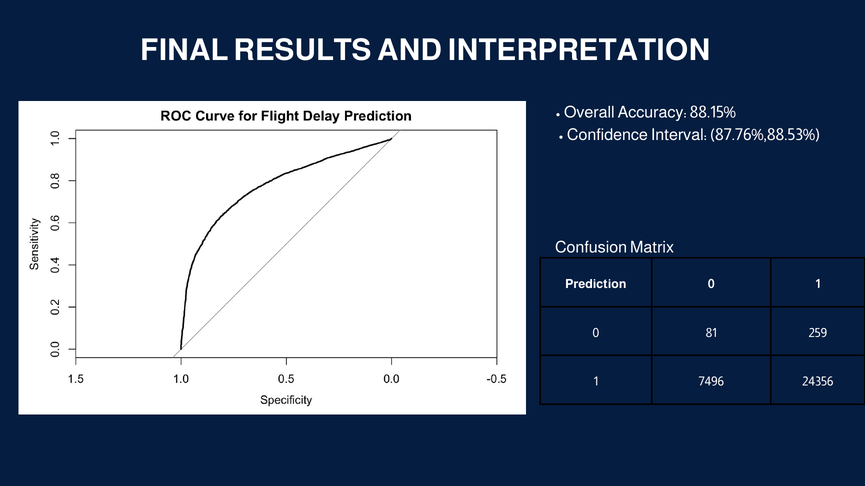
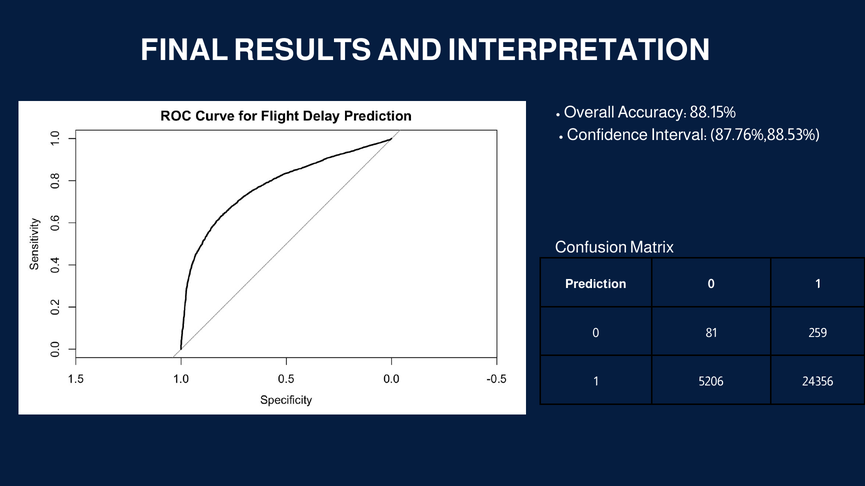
7496: 7496 -> 5206
